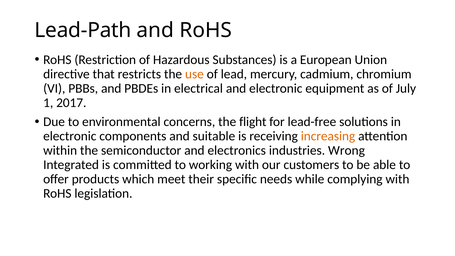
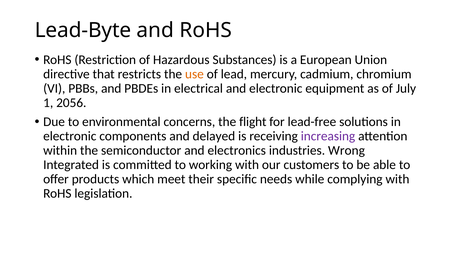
Lead-Path: Lead-Path -> Lead-Byte
2017: 2017 -> 2056
suitable: suitable -> delayed
increasing colour: orange -> purple
